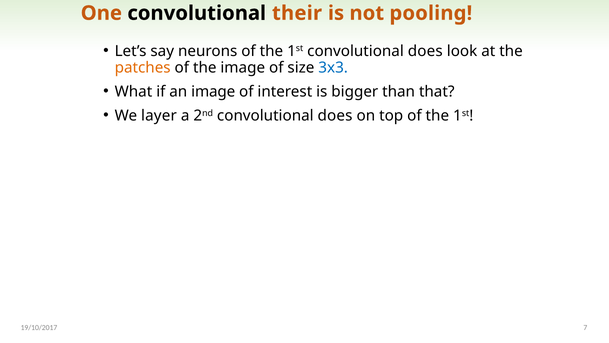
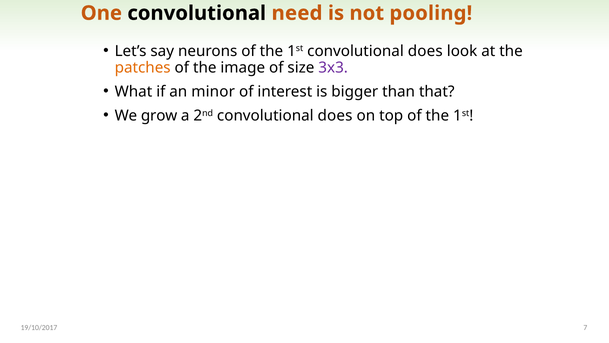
their: their -> need
3x3 colour: blue -> purple
an image: image -> minor
layer: layer -> grow
